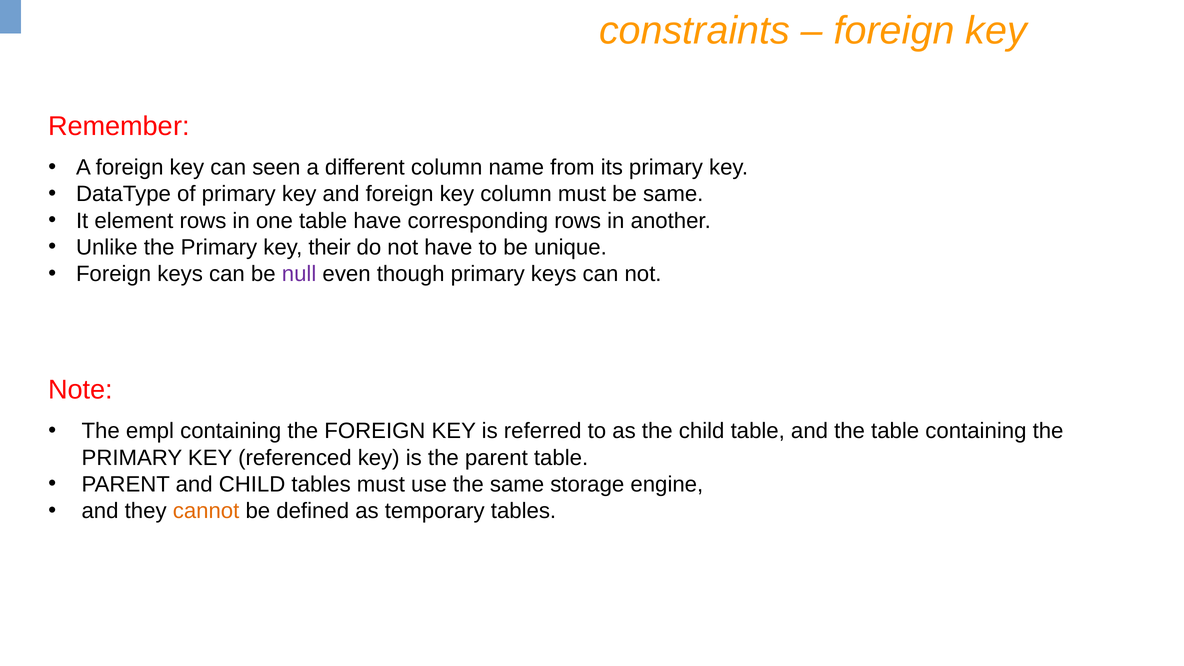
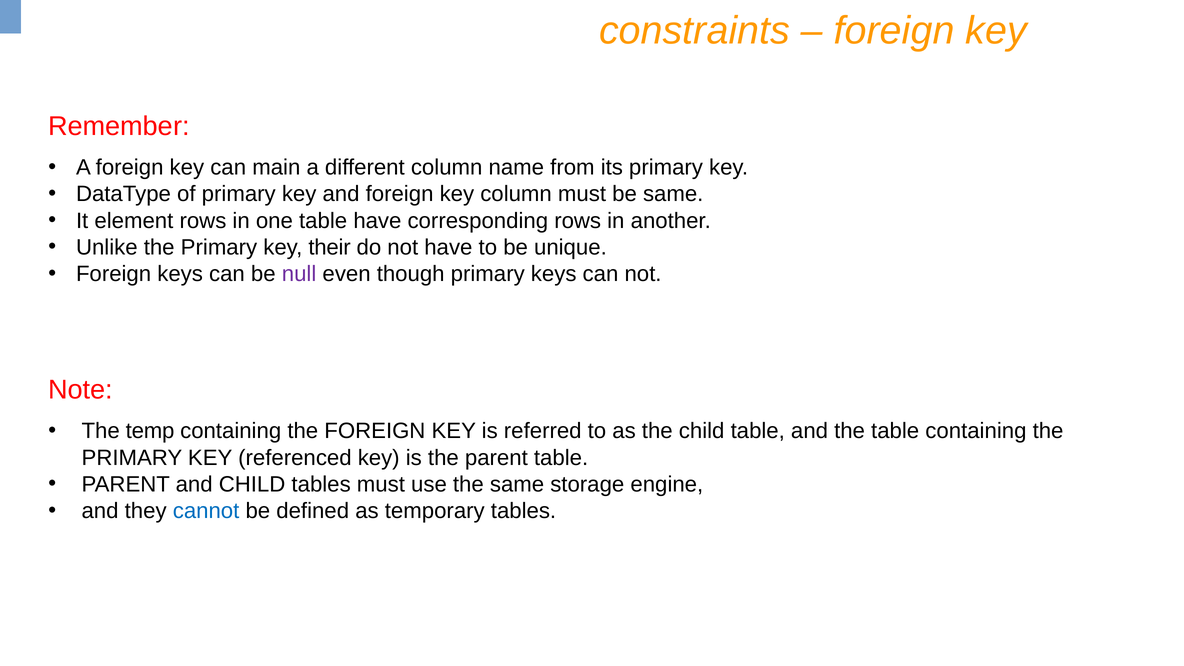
seen: seen -> main
empl: empl -> temp
cannot colour: orange -> blue
